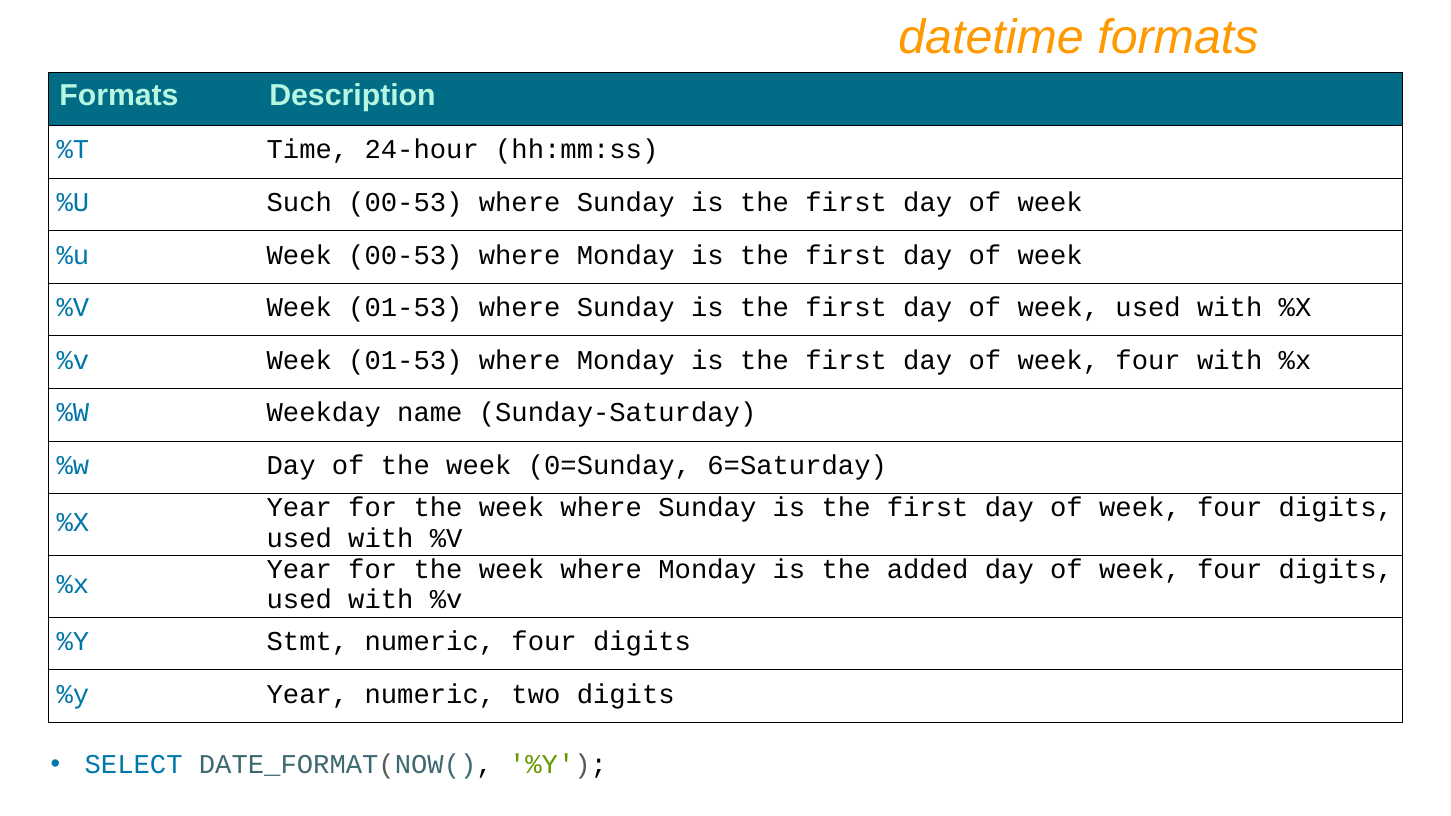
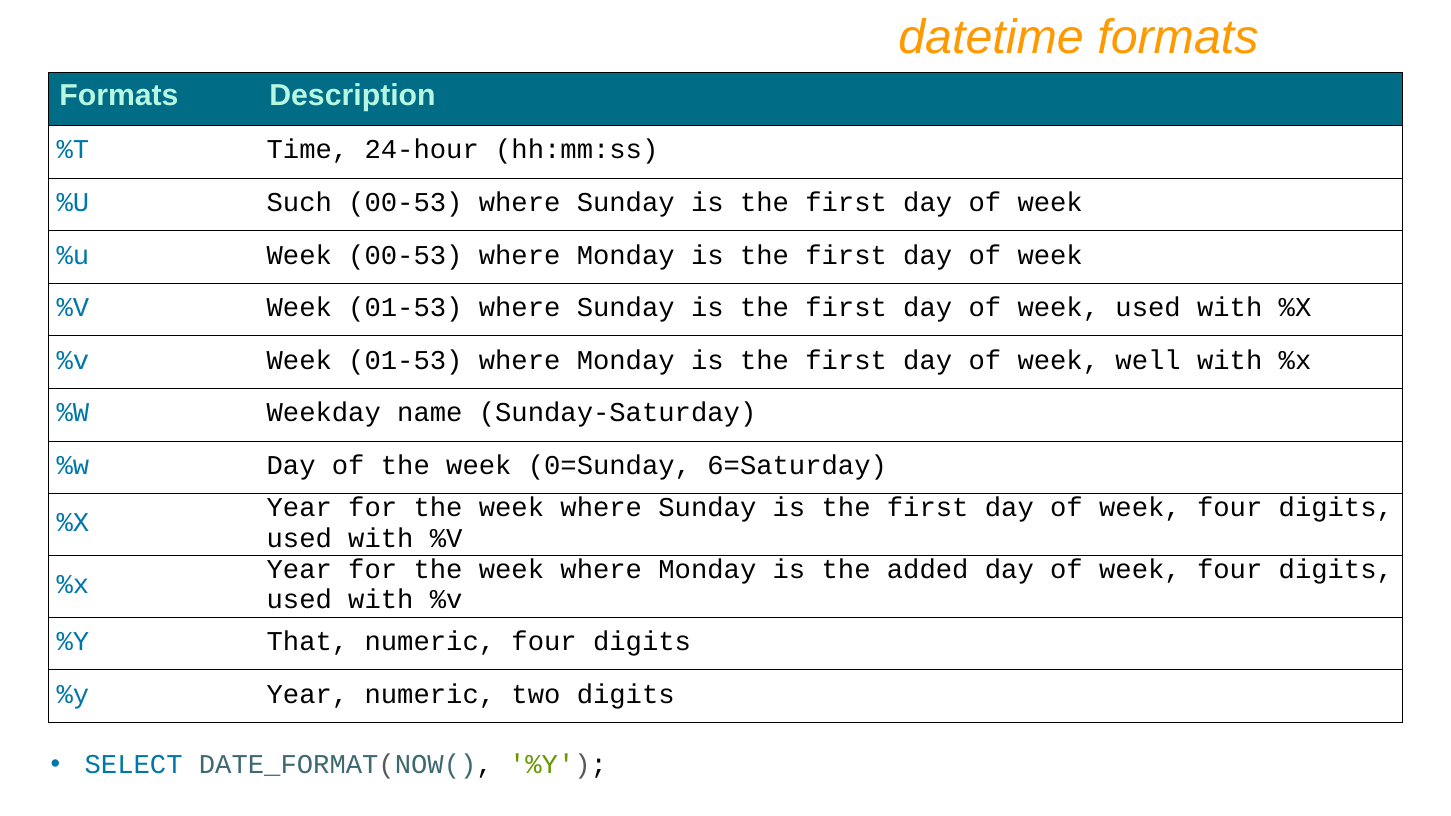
four at (1148, 360): four -> well
Stmt: Stmt -> That
